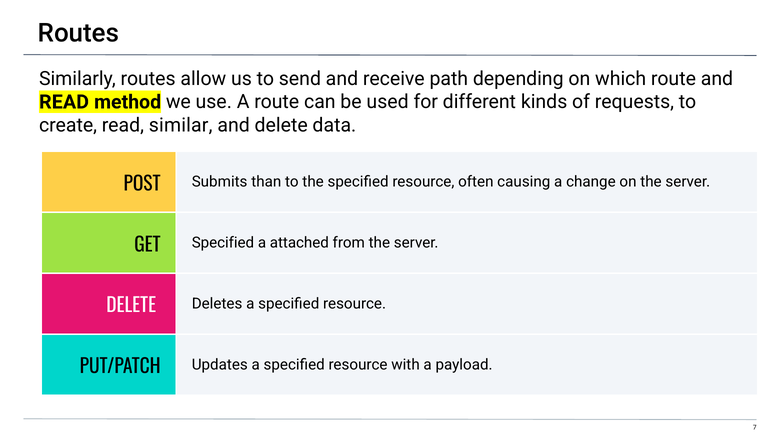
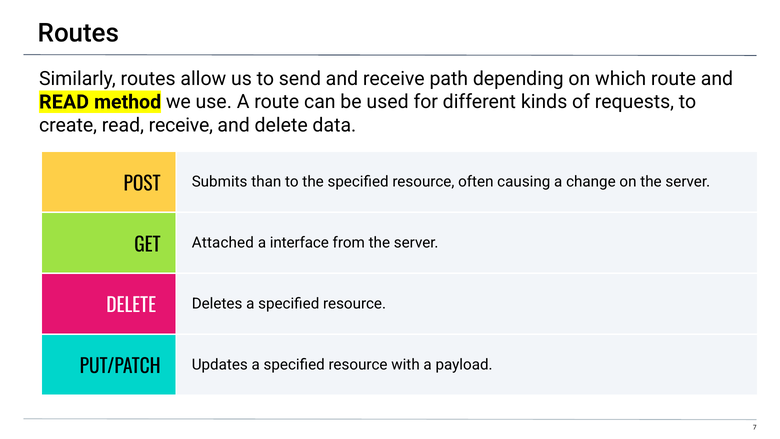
read similar: similar -> receive
GET Specified: Specified -> Attached
attached: attached -> interface
